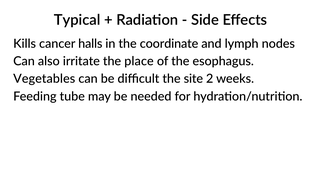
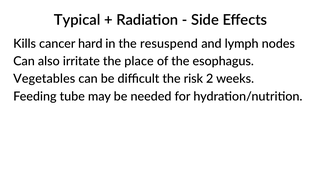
halls: halls -> hard
coordinate: coordinate -> resuspend
site: site -> risk
